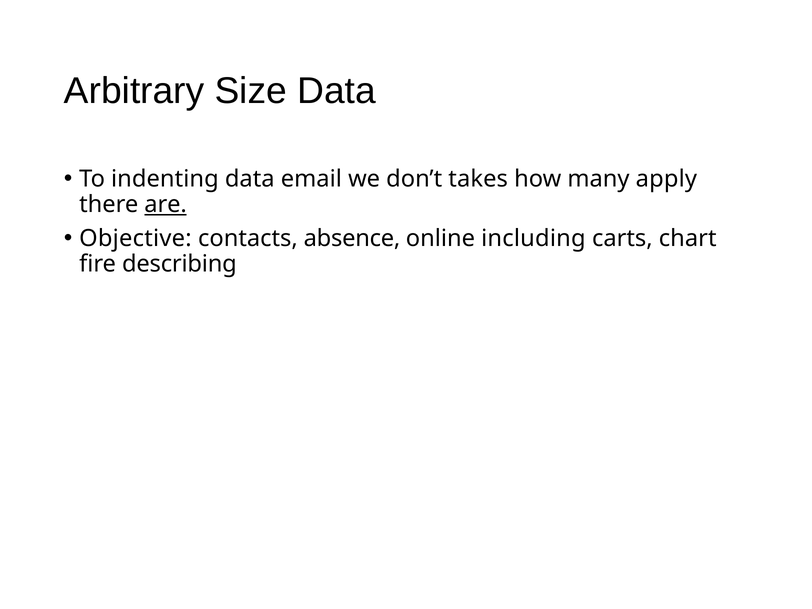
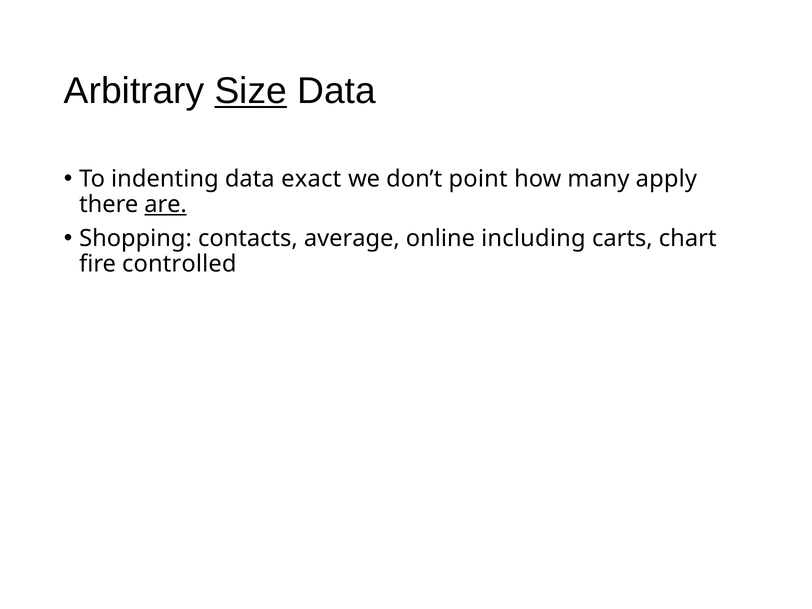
Size underline: none -> present
email: email -> exact
takes: takes -> point
Objective: Objective -> Shopping
absence: absence -> average
describing: describing -> controlled
